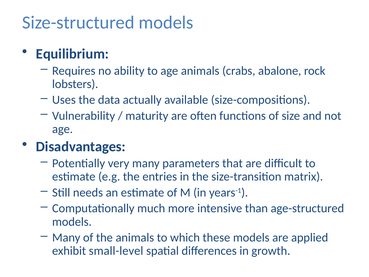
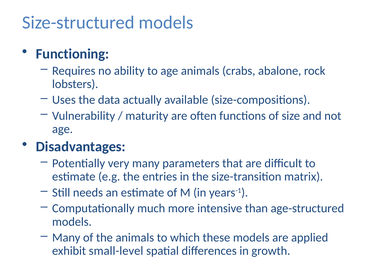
Equilibrium: Equilibrium -> Functioning
